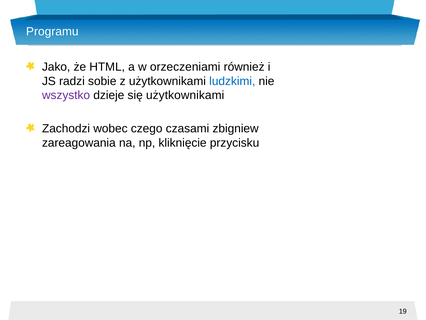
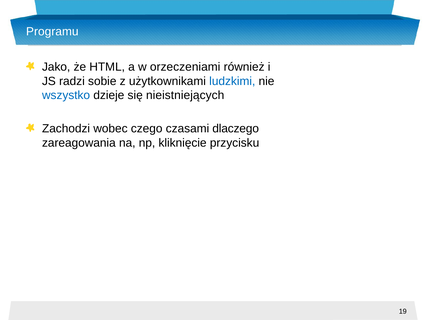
wszystko colour: purple -> blue
się użytkownikami: użytkownikami -> nieistniejących
zbigniew: zbigniew -> dlaczego
